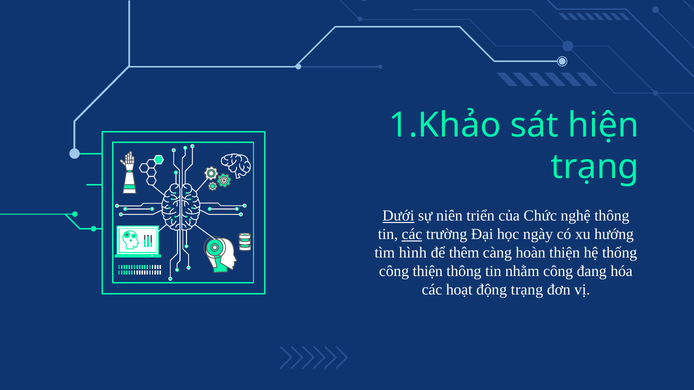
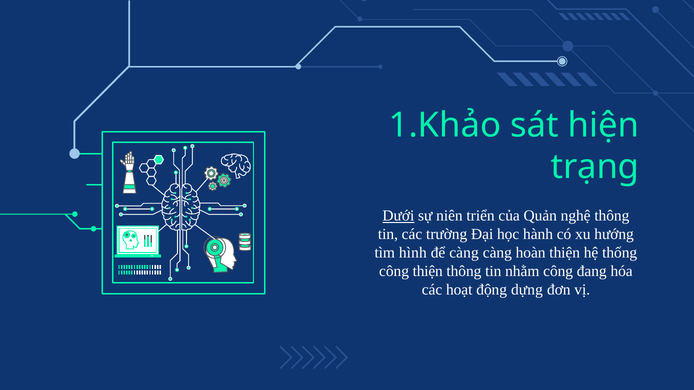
Chức: Chức -> Quản
các at (412, 234) underline: present -> none
ngày: ngày -> hành
để thêm: thêm -> càng
động trạng: trạng -> dựng
